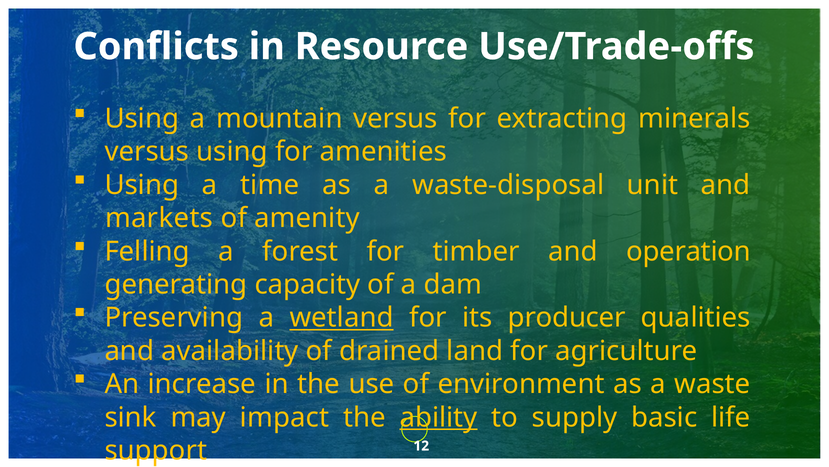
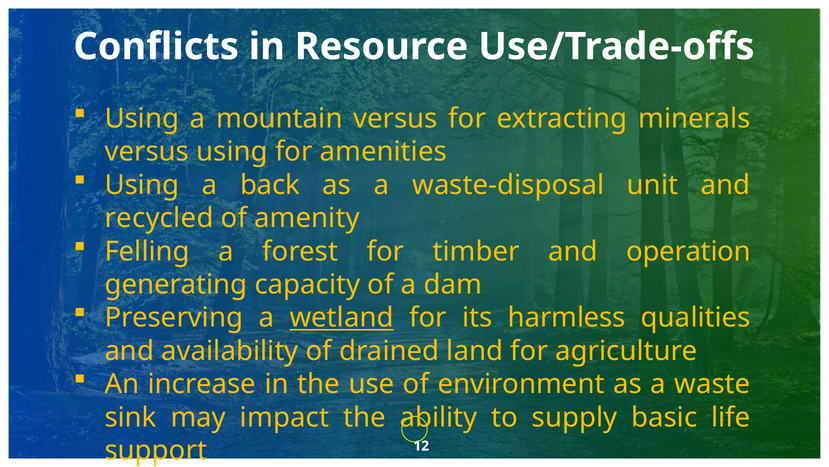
time: time -> back
markets: markets -> recycled
producer: producer -> harmless
ability underline: present -> none
